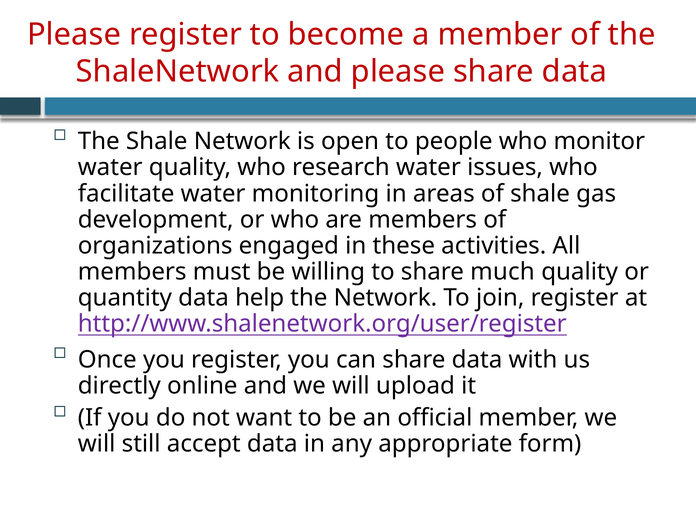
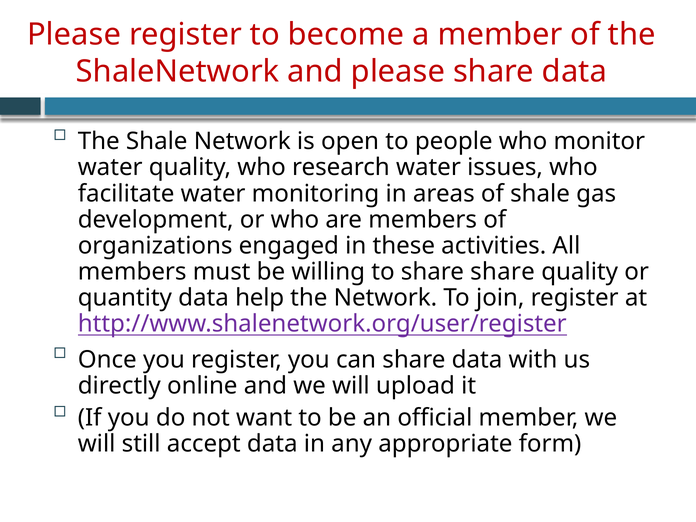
share much: much -> share
